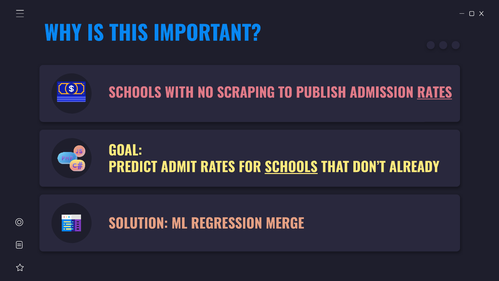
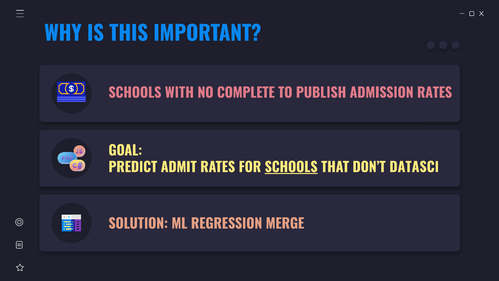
SCRAPING: SCRAPING -> COMPLETE
RATES at (435, 93) underline: present -> none
ALREADY: ALREADY -> DATASCI
